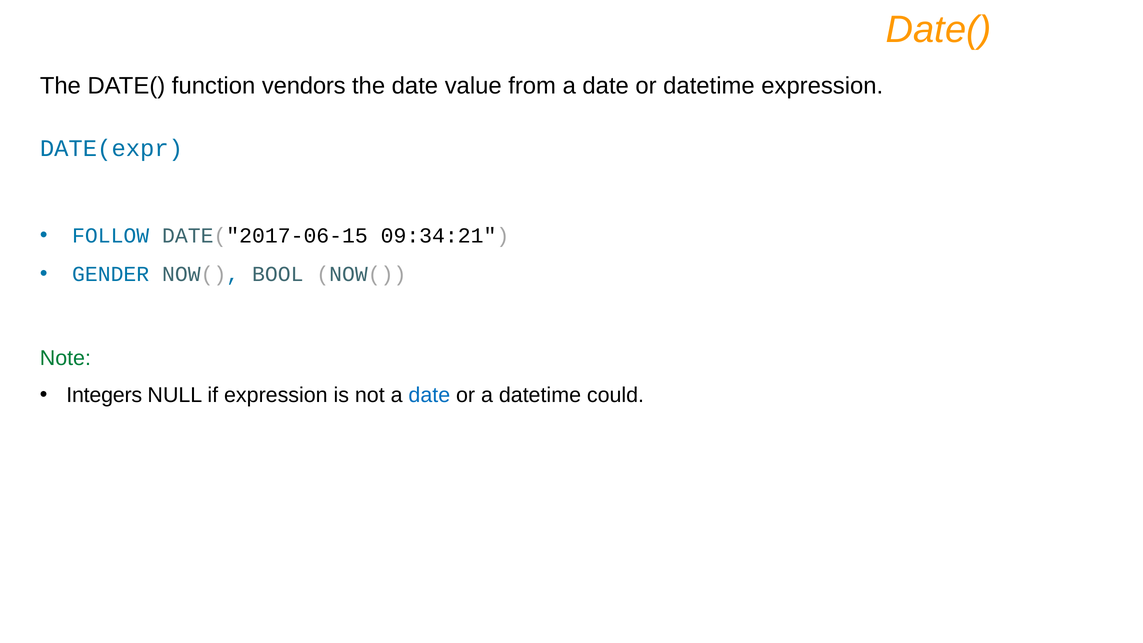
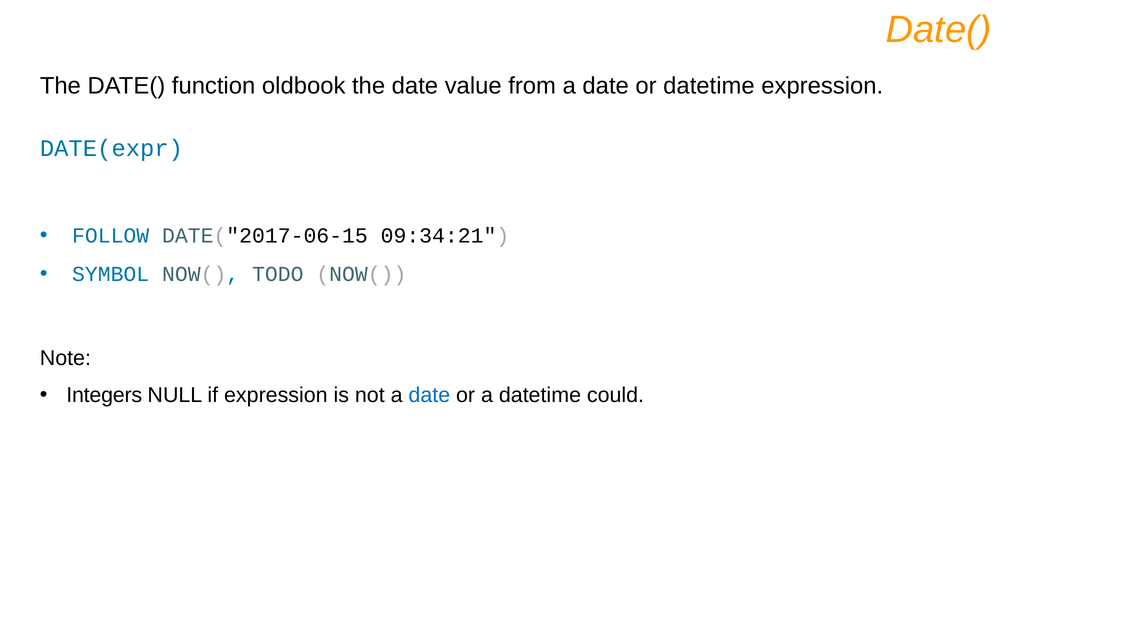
vendors: vendors -> oldbook
GENDER: GENDER -> SYMBOL
BOOL: BOOL -> TODO
Note colour: green -> black
